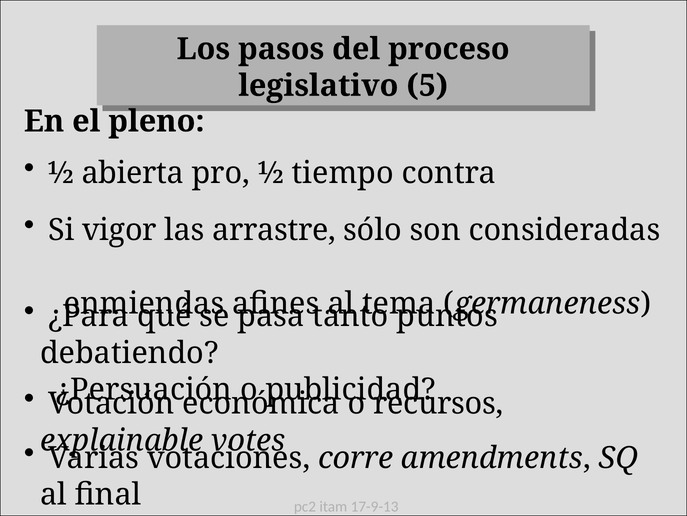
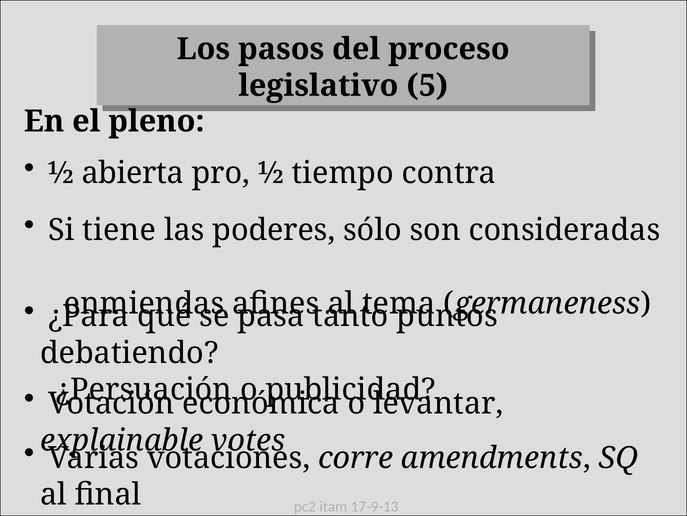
vigor: vigor -> tiene
arrastre: arrastre -> poderes
recursos: recursos -> levantar
